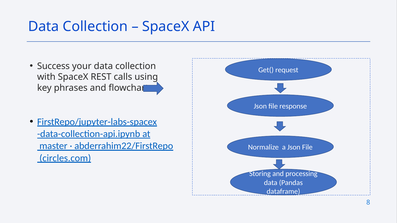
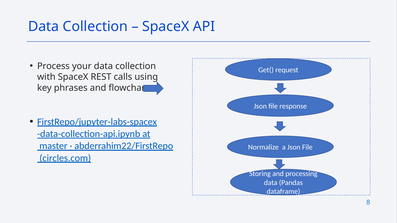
Success: Success -> Process
